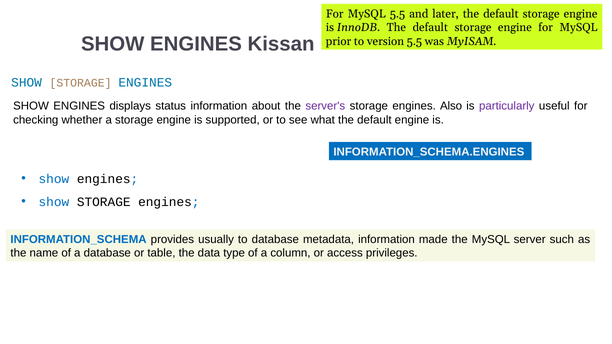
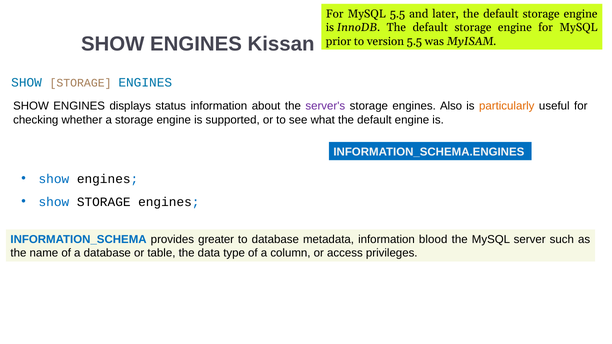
particularly colour: purple -> orange
usually: usually -> greater
made: made -> blood
